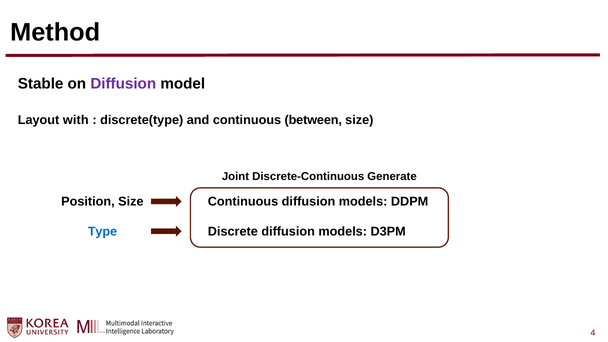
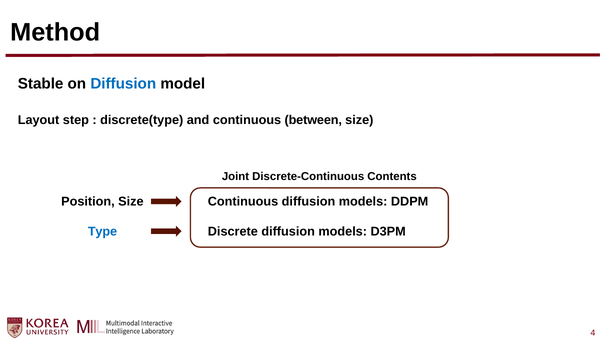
Diffusion at (123, 84) colour: purple -> blue
with: with -> step
Generate: Generate -> Contents
